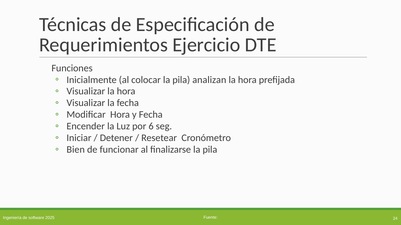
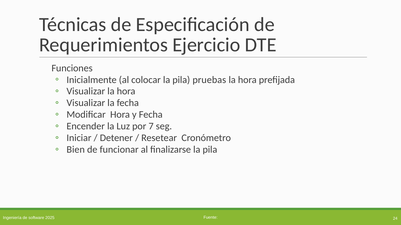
analizan: analizan -> pruebas
6: 6 -> 7
